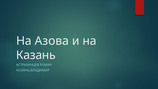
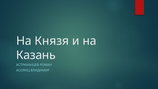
Азова: Азова -> Князя
